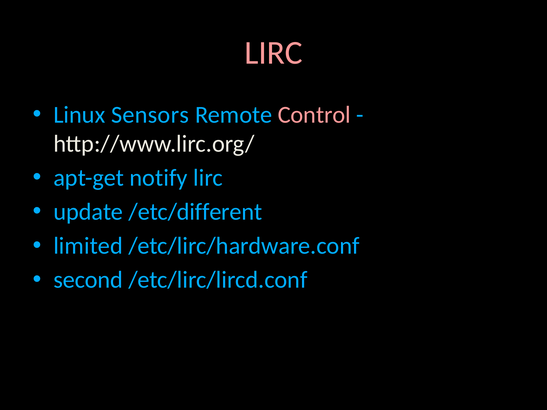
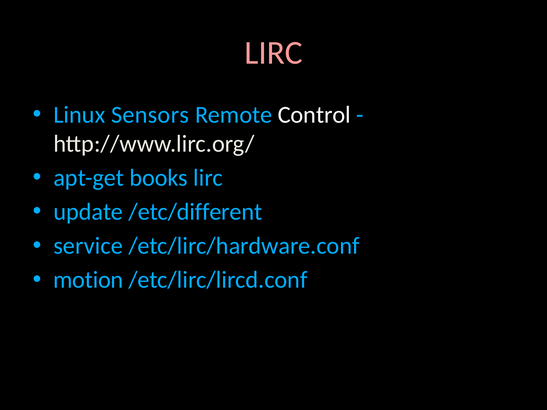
Control colour: pink -> white
notify: notify -> books
limited: limited -> service
second: second -> motion
